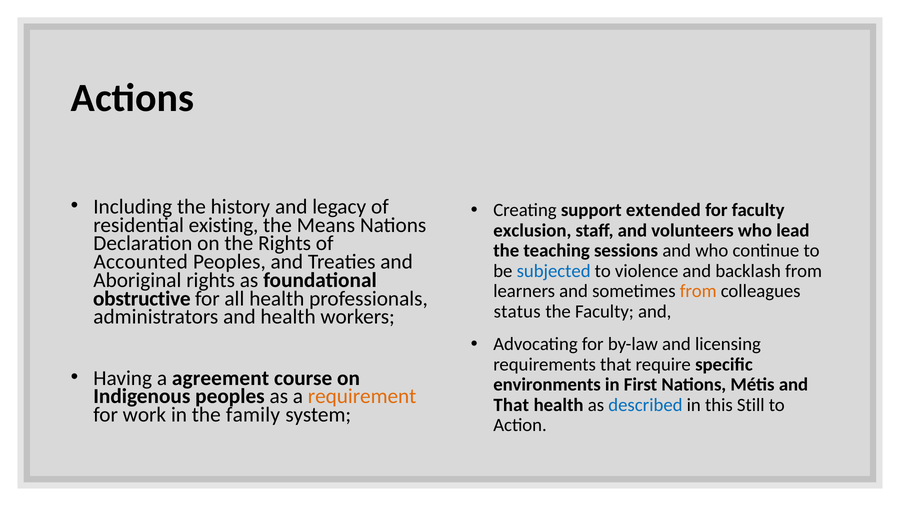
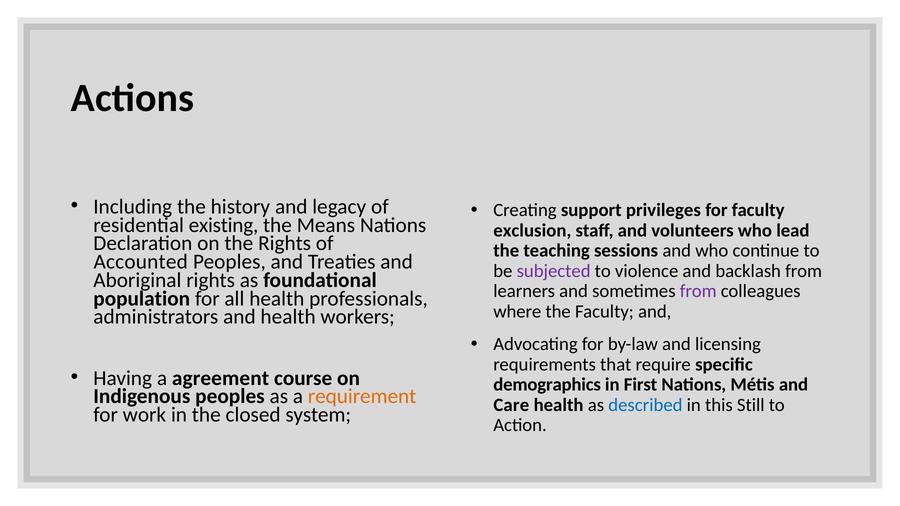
extended: extended -> privileges
subjected colour: blue -> purple
from at (698, 291) colour: orange -> purple
obstructive: obstructive -> population
status: status -> where
environments: environments -> demographics
That at (511, 405): That -> Care
family: family -> closed
